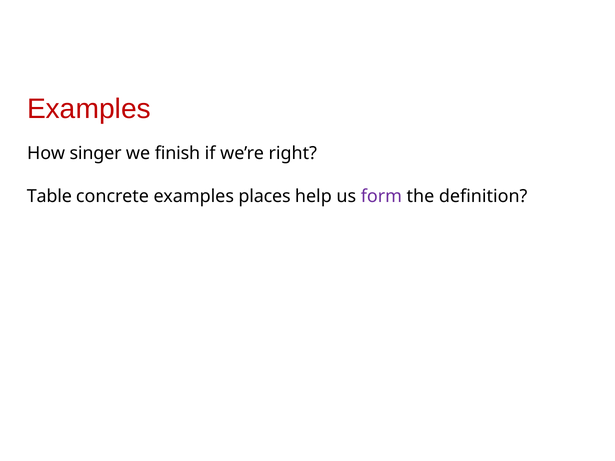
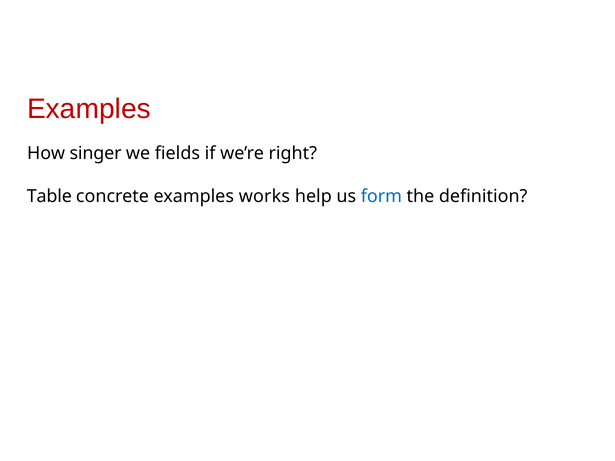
finish: finish -> fields
places: places -> works
form colour: purple -> blue
